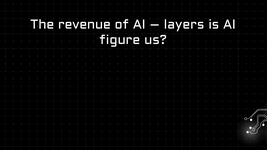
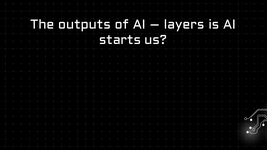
revenue: revenue -> outputs
figure: figure -> starts
